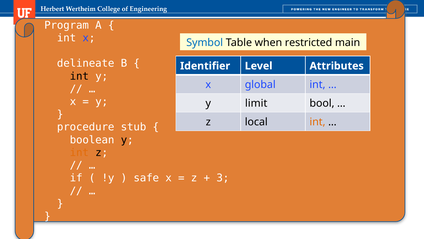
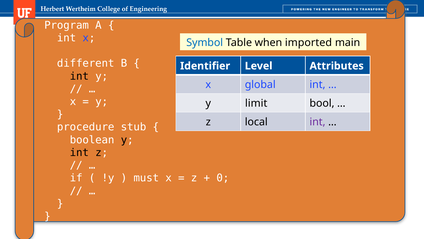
restricted: restricted -> imported
delineate: delineate -> different
int at (318, 122) colour: orange -> purple
int at (79, 152) colour: orange -> black
safe: safe -> must
3: 3 -> 0
